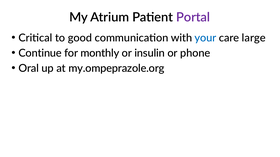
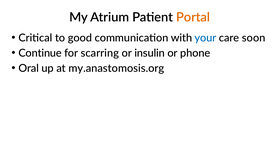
Portal colour: purple -> orange
large: large -> soon
monthly: monthly -> scarring
my.ompeprazole.org: my.ompeprazole.org -> my.anastomosis.org
